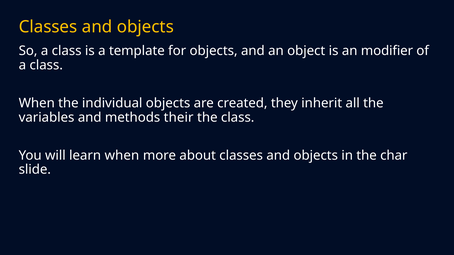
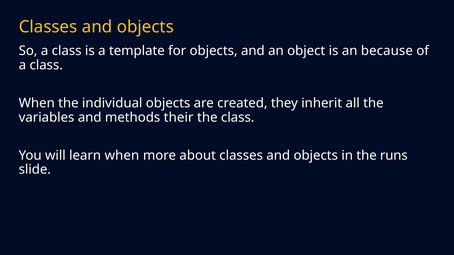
modifier: modifier -> because
char: char -> runs
